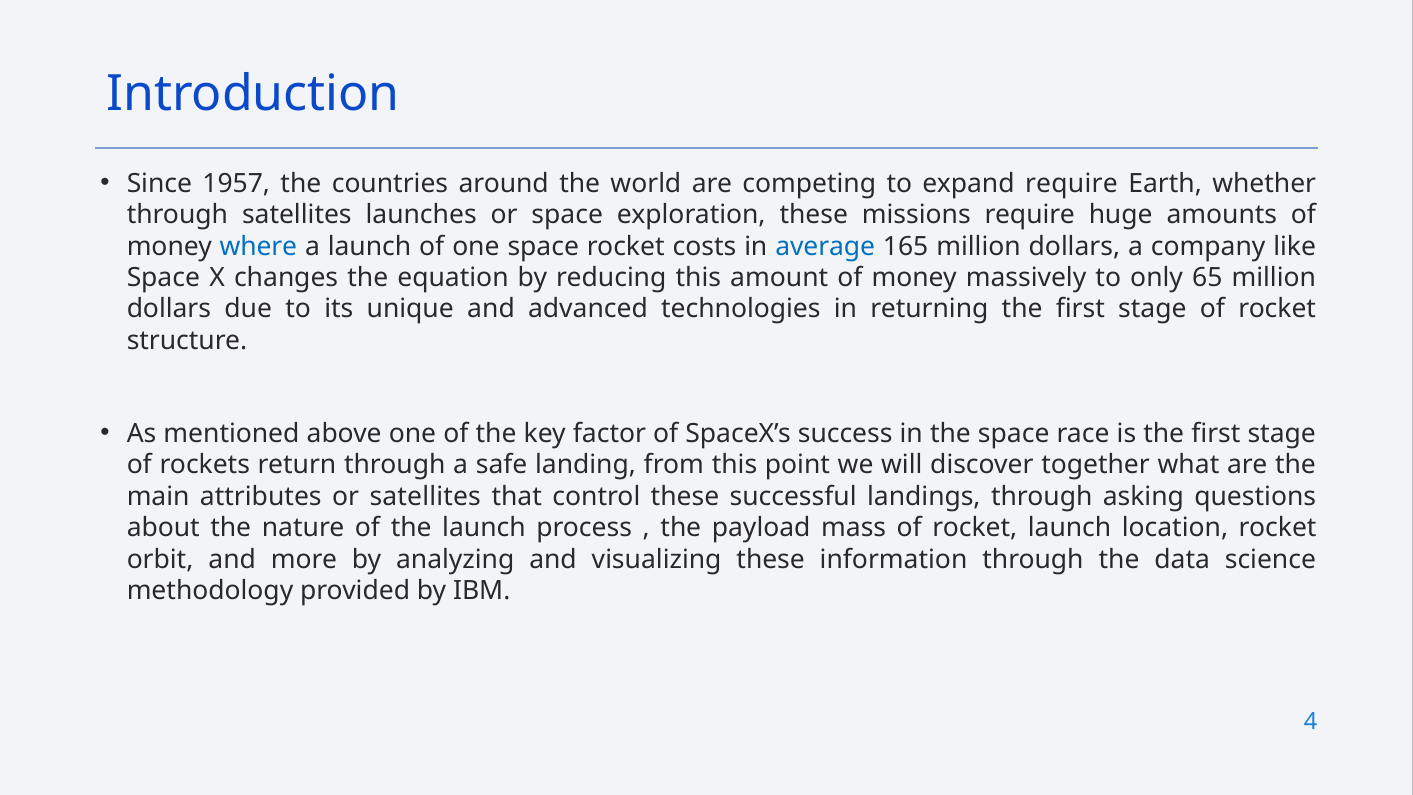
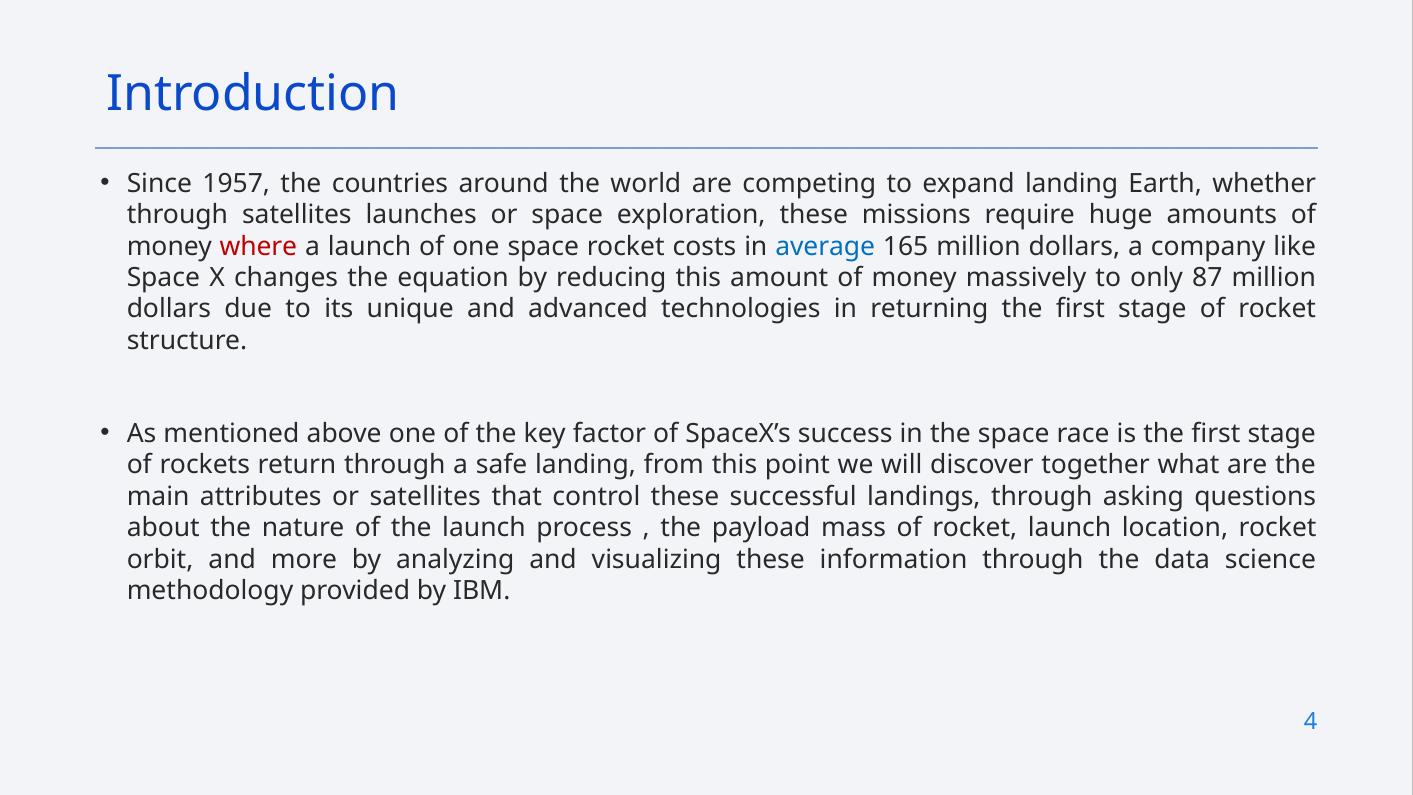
expand require: require -> landing
where colour: blue -> red
65: 65 -> 87
